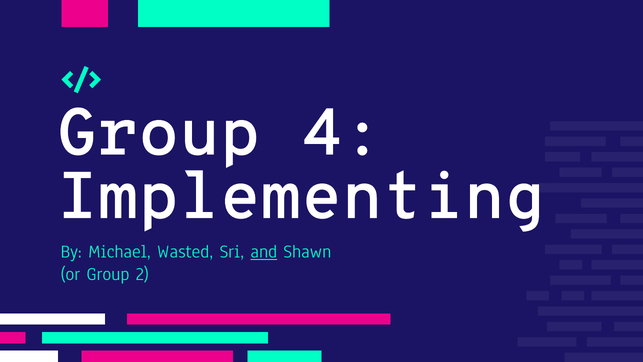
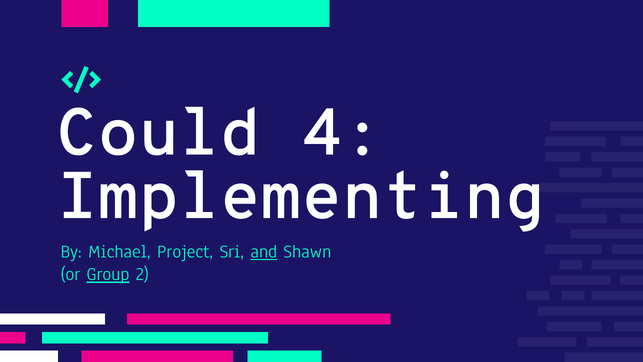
Group at (159, 133): Group -> Could
Wasted: Wasted -> Project
Group at (108, 274) underline: none -> present
